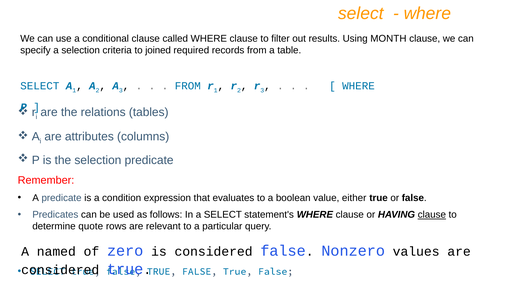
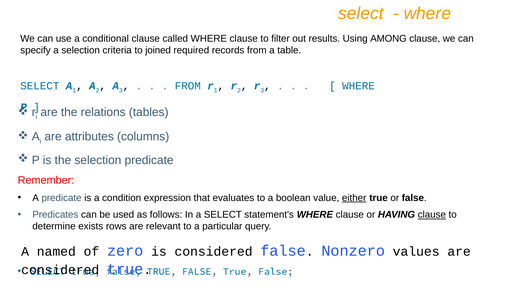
MONTH: MONTH -> AMONG
either underline: none -> present
quote: quote -> exists
